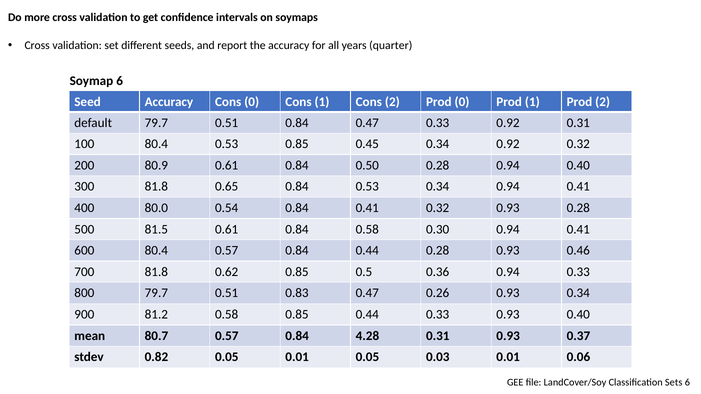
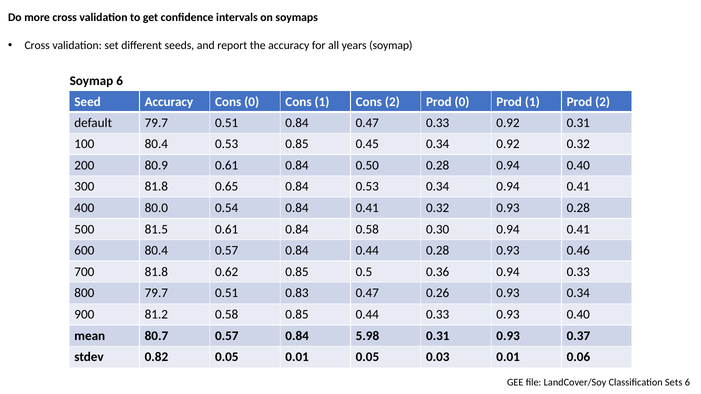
years quarter: quarter -> soymap
4.28: 4.28 -> 5.98
